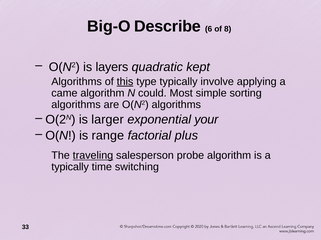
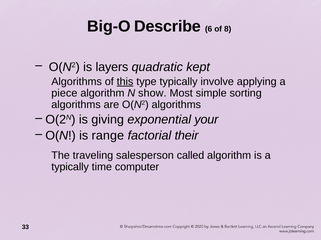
came: came -> piece
could: could -> show
larger: larger -> giving
plus: plus -> their
traveling underline: present -> none
probe: probe -> called
switching: switching -> computer
